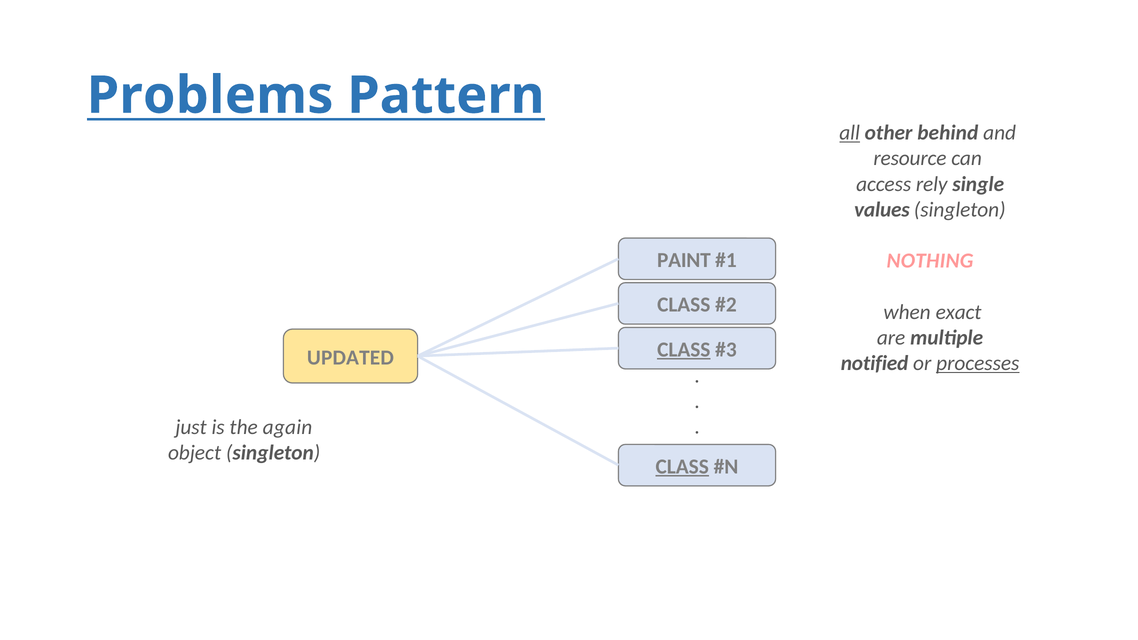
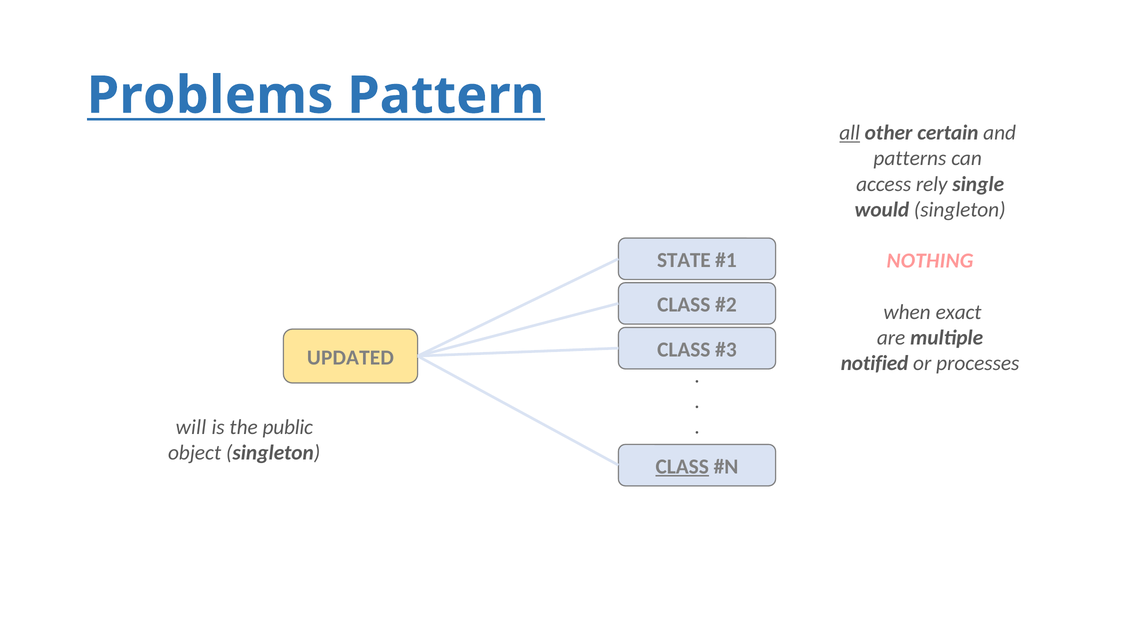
behind: behind -> certain
resource: resource -> patterns
values: values -> would
PAINT: PAINT -> STATE
CLASS at (684, 350) underline: present -> none
processes underline: present -> none
just: just -> will
again: again -> public
